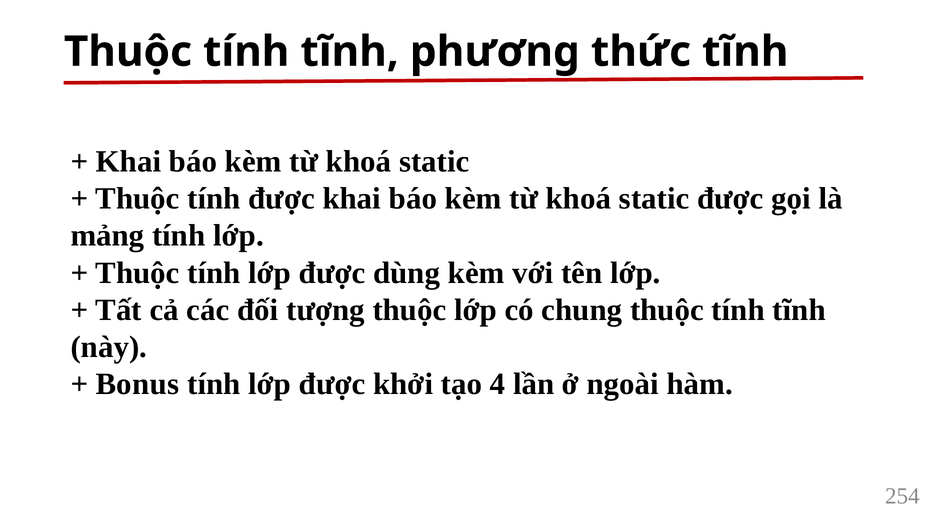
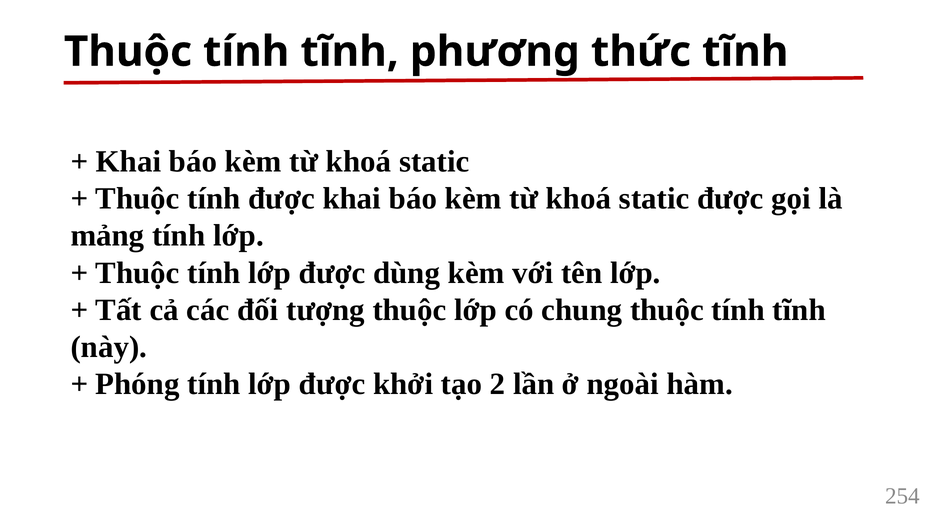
Bonus: Bonus -> Phóng
4: 4 -> 2
